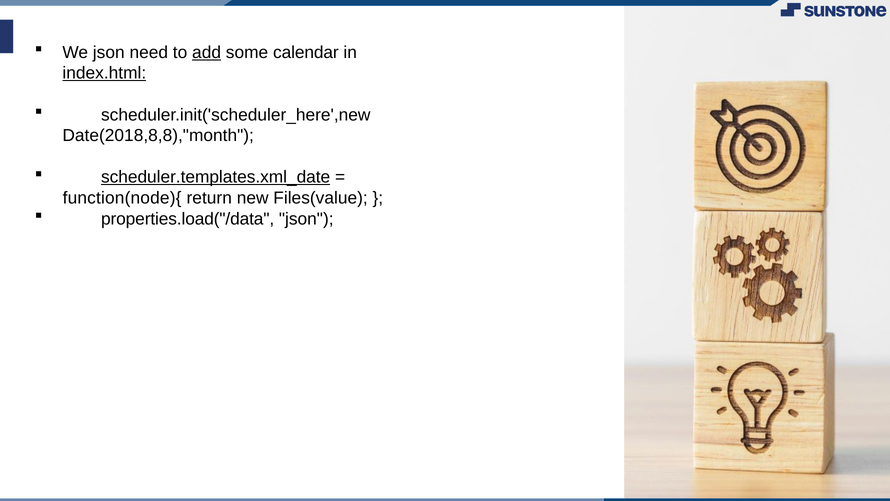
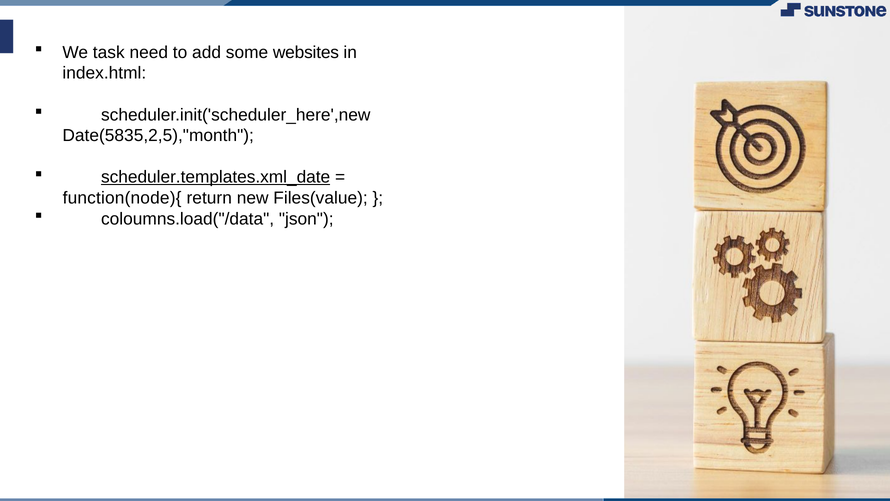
We json: json -> task
add underline: present -> none
calendar: calendar -> websites
index.html underline: present -> none
Date(2018,8,8),"month: Date(2018,8,8),"month -> Date(5835,2,5),"month
properties.load("/data: properties.load("/data -> coloumns.load("/data
